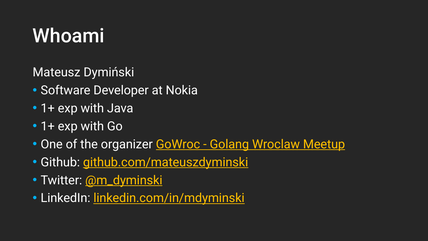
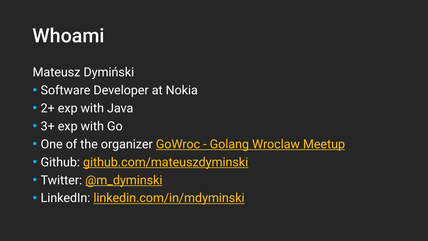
1+ at (48, 108): 1+ -> 2+
1+ at (48, 126): 1+ -> 3+
